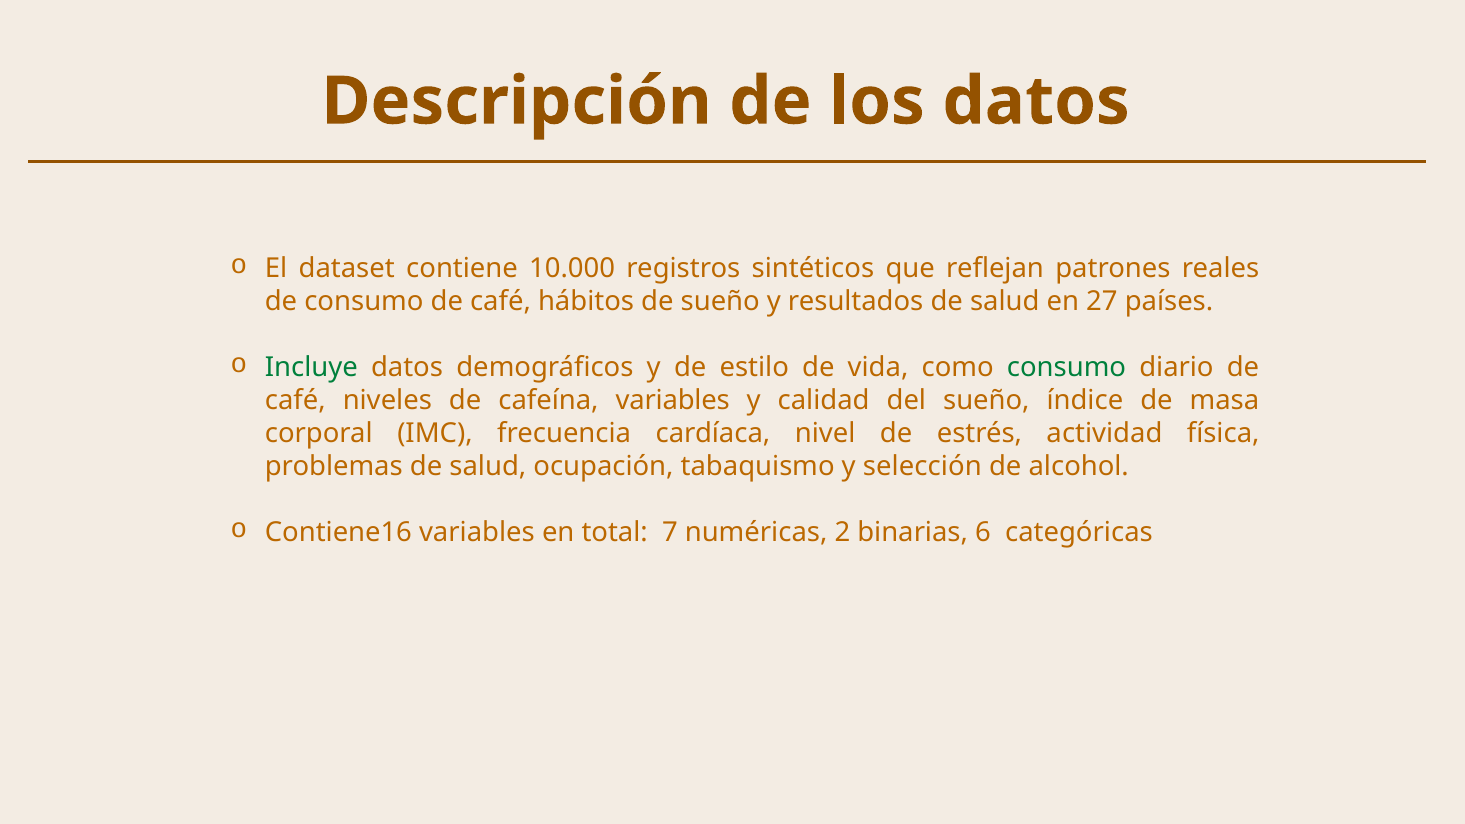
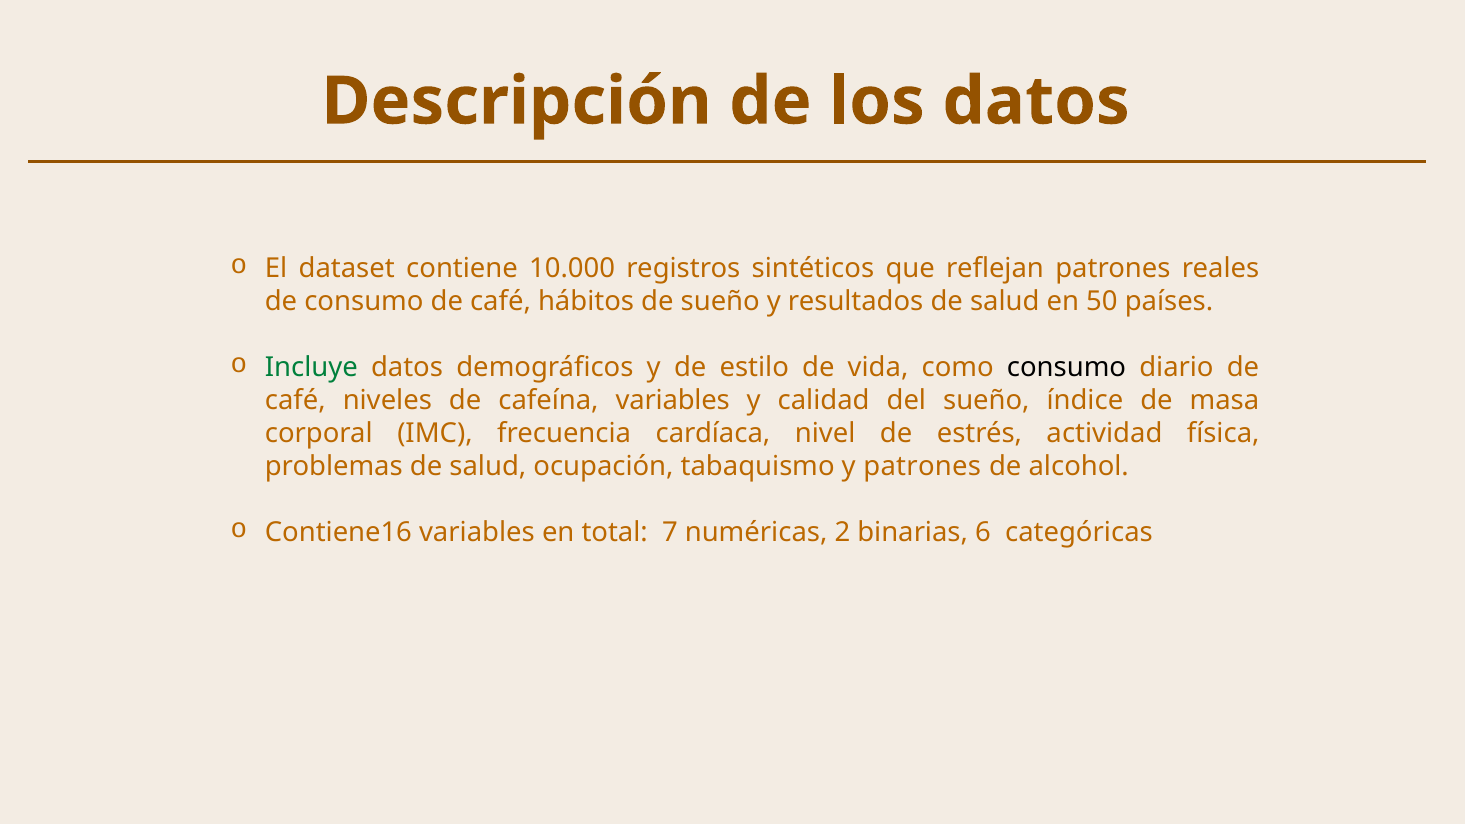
27: 27 -> 50
consumo at (1067, 367) colour: green -> black
y selección: selección -> patrones
